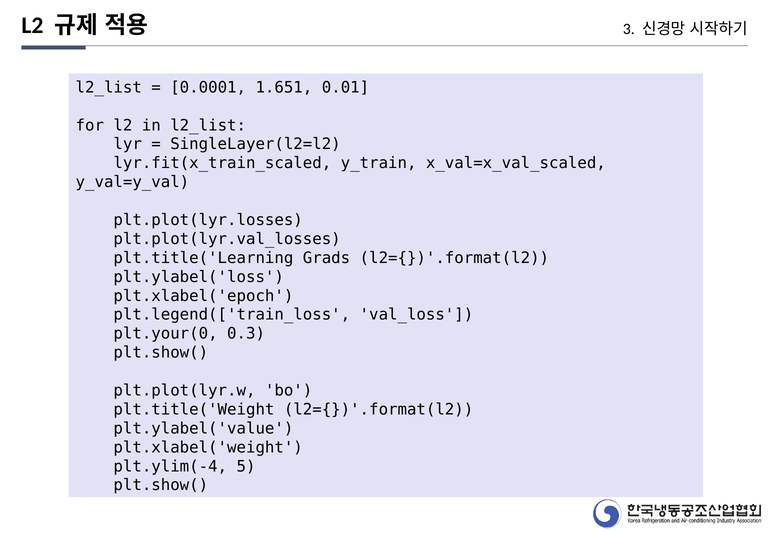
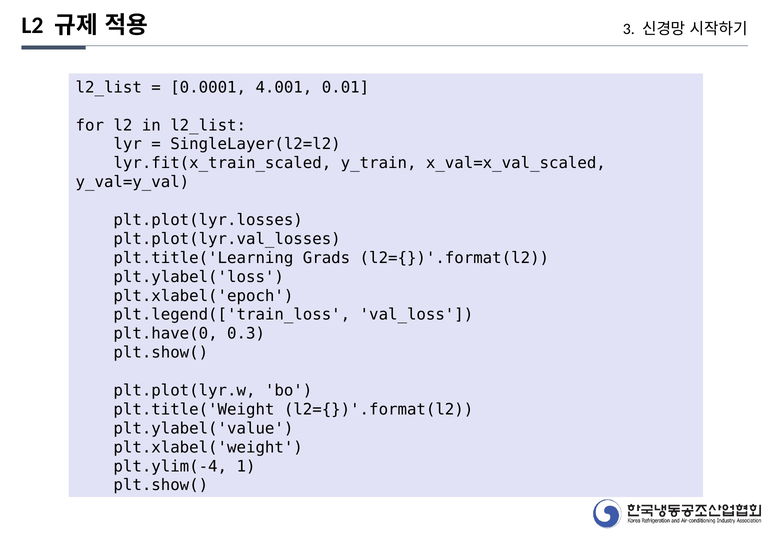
1.651: 1.651 -> 4.001
plt.your(0: plt.your(0 -> plt.have(0
5: 5 -> 1
